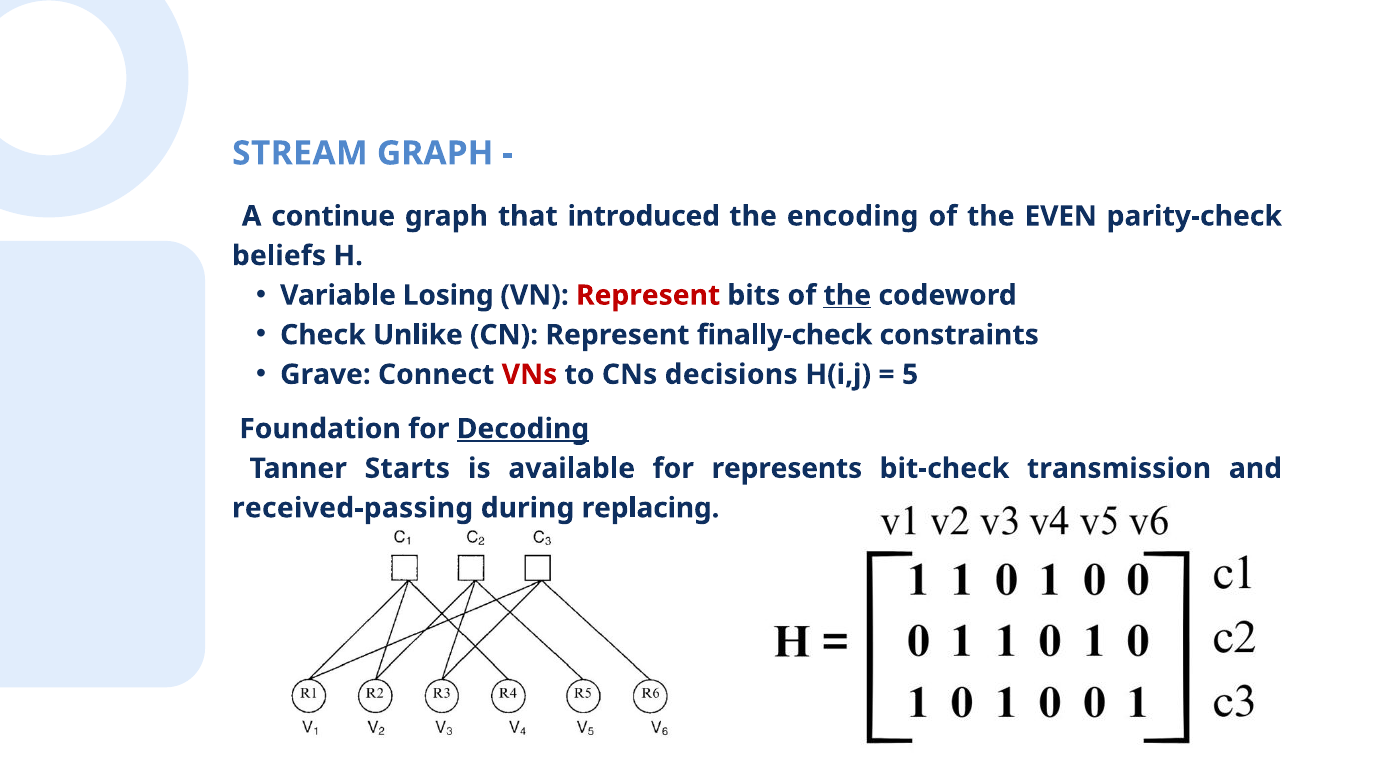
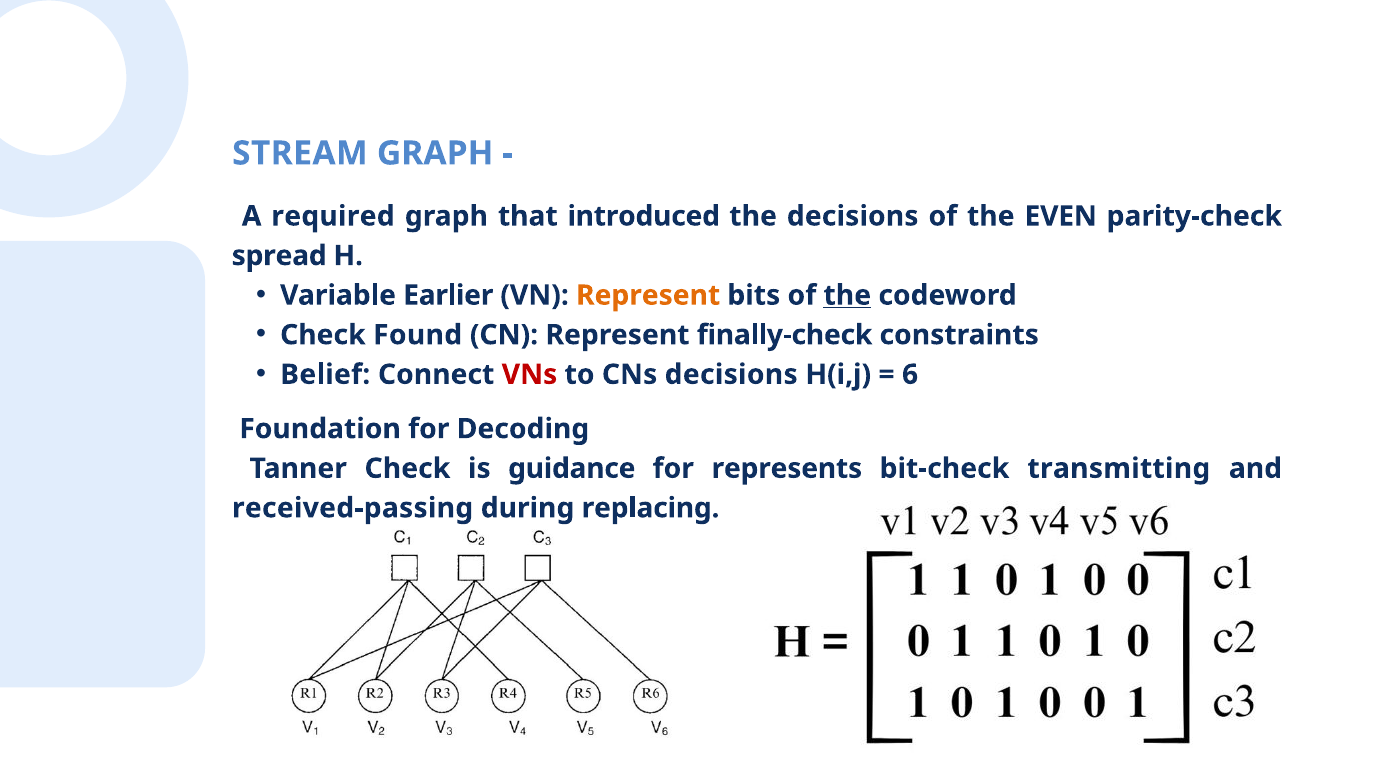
continue: continue -> required
the encoding: encoding -> decisions
beliefs: beliefs -> spread
Losing: Losing -> Earlier
Represent at (648, 296) colour: red -> orange
Unlike: Unlike -> Found
Grave: Grave -> Belief
5: 5 -> 6
Decoding underline: present -> none
Tanner Starts: Starts -> Check
available: available -> guidance
transmission: transmission -> transmitting
